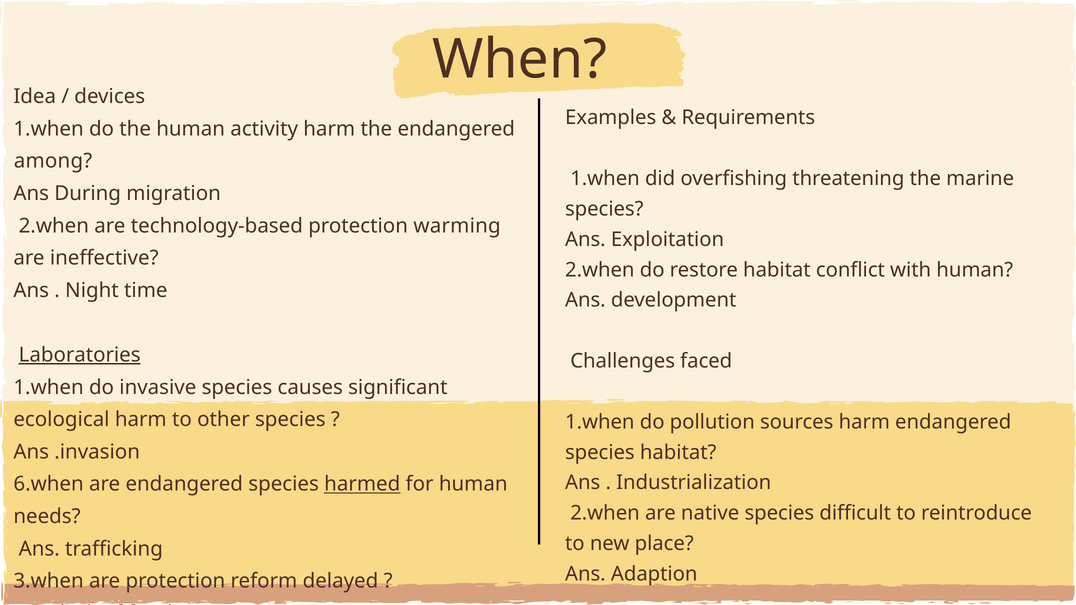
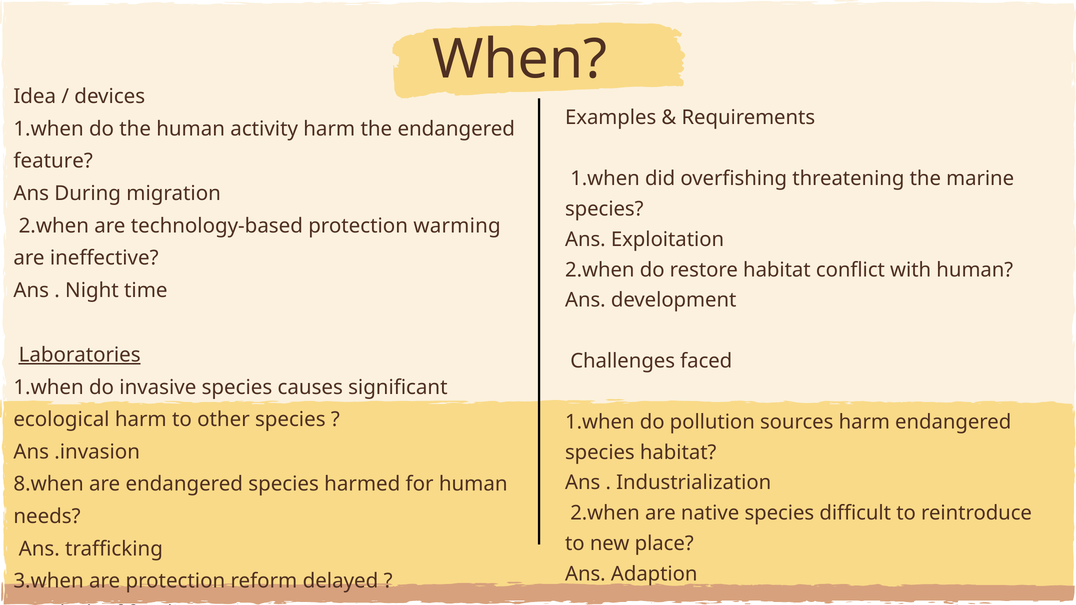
among: among -> feature
6.when: 6.when -> 8.when
harmed underline: present -> none
